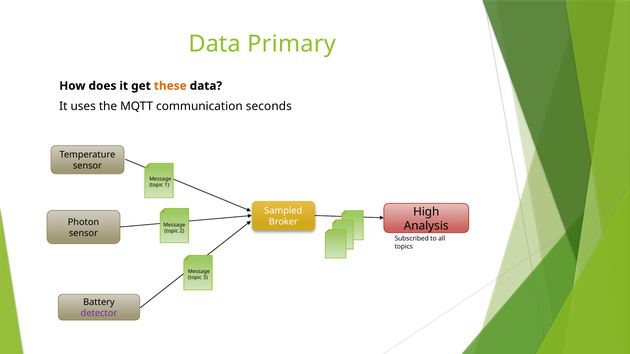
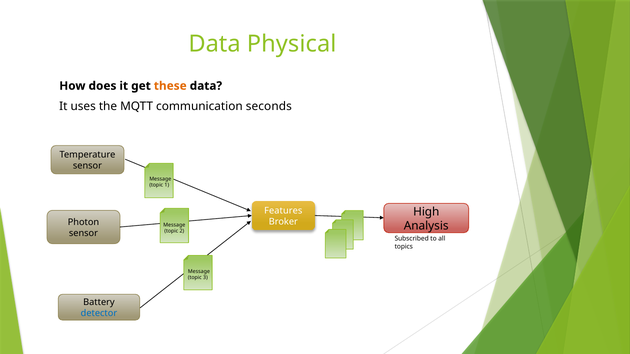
Primary: Primary -> Physical
Sampled: Sampled -> Features
detector colour: purple -> blue
